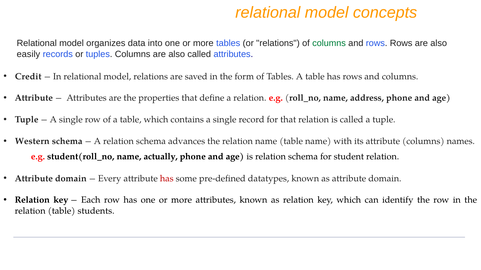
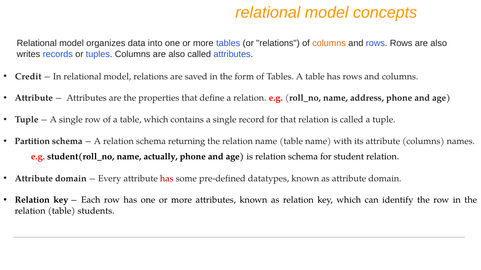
columns at (329, 43) colour: green -> orange
easily: easily -> writes
Western: Western -> Partition
advances: advances -> returning
